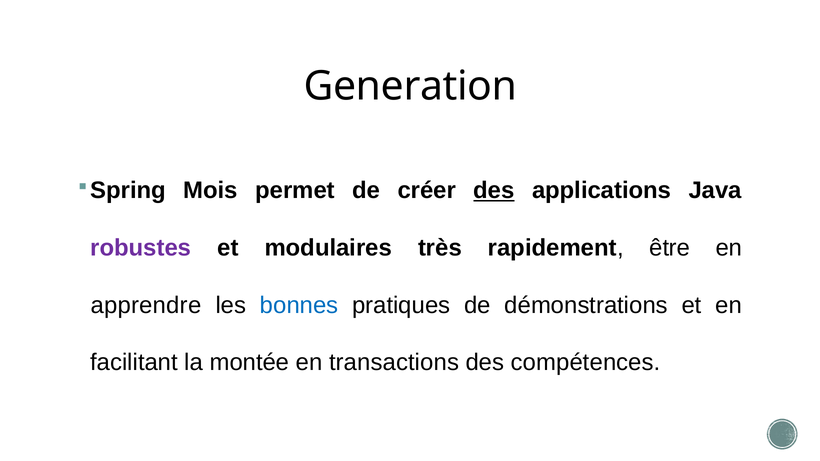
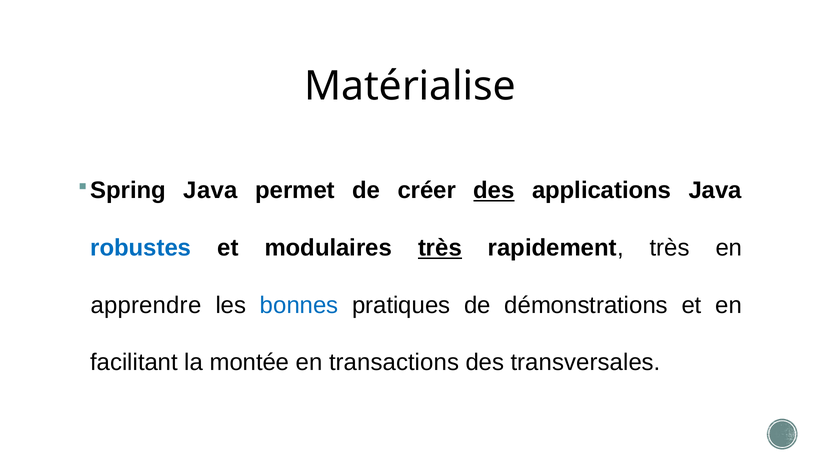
Generation: Generation -> Matérialise
Mois at (211, 191): Mois -> Java
robustes colour: purple -> blue
très at (440, 248) underline: none -> present
rapidement être: être -> très
compétences: compétences -> transversales
